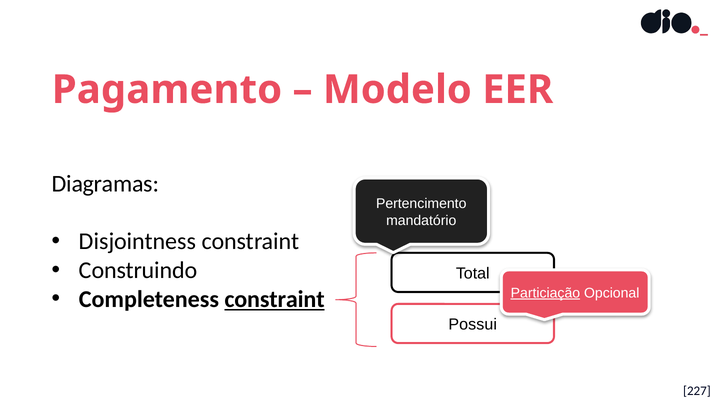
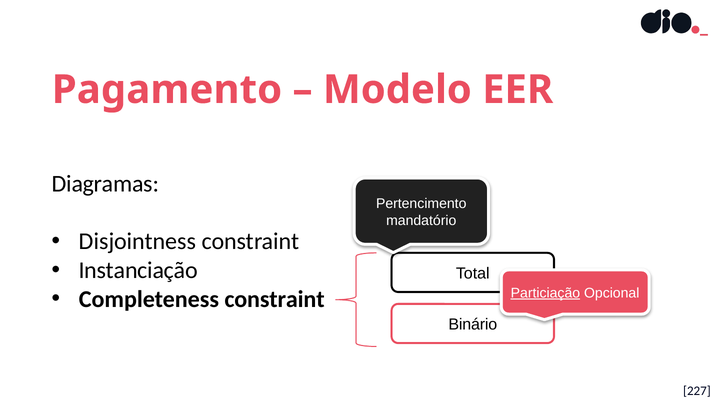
Construindo: Construindo -> Instanciação
constraint at (274, 299) underline: present -> none
Possui: Possui -> Binário
